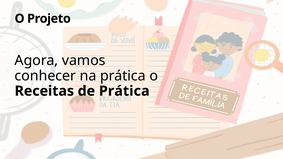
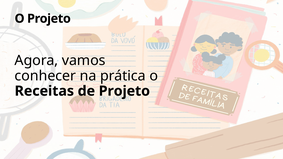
de Prática: Prática -> Projeto
